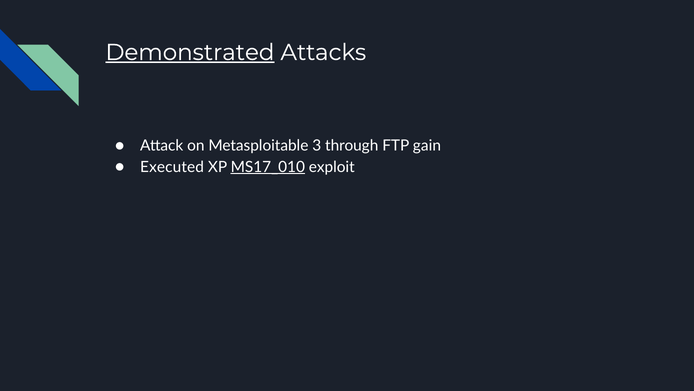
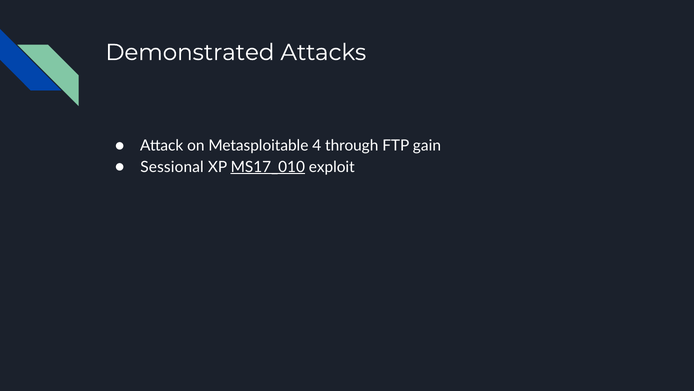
Demonstrated underline: present -> none
3: 3 -> 4
Executed: Executed -> Sessional
